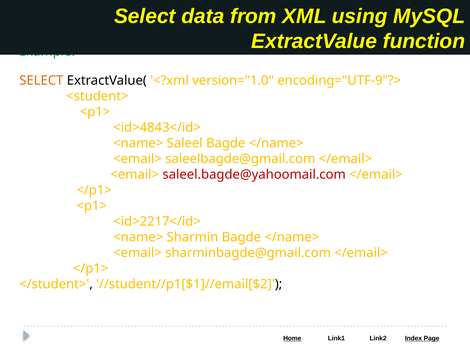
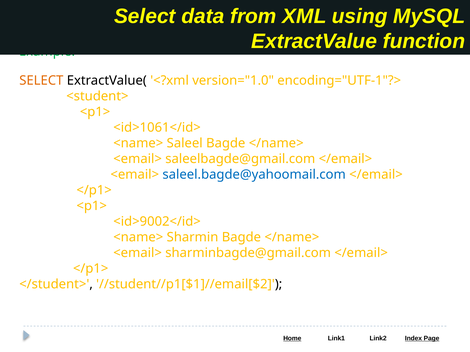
encoding="UTF-9"?>: encoding="UTF-9"?> -> encoding="UTF-1"?>
<id>4843</id>: <id>4843</id> -> <id>1061</id>
saleel.bagde@yahoomail.com colour: red -> blue
<id>2217</id>: <id>2217</id> -> <id>9002</id>
